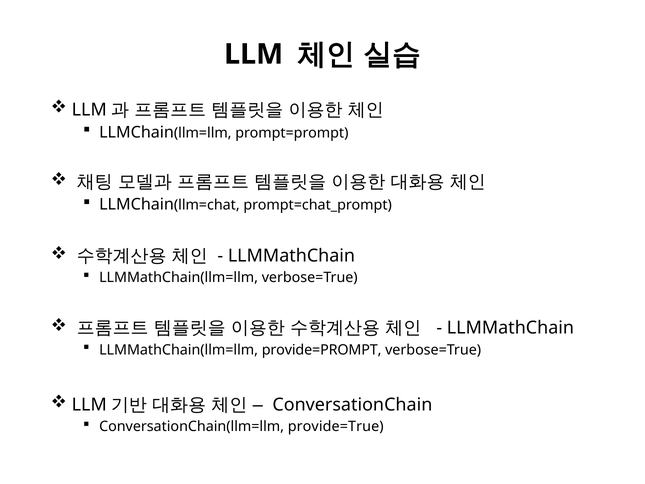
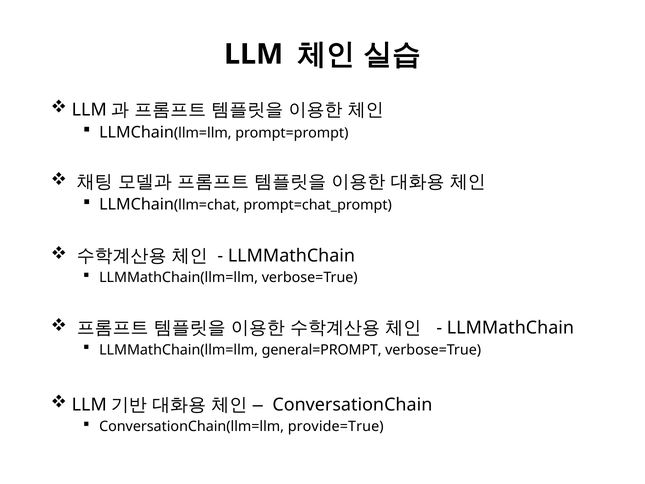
provide=PROMPT: provide=PROMPT -> general=PROMPT
